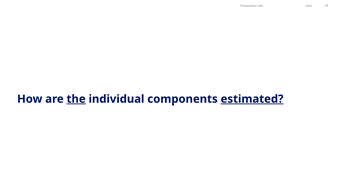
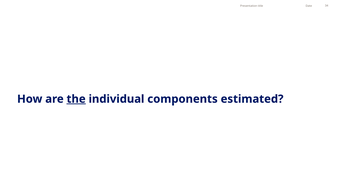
estimated underline: present -> none
